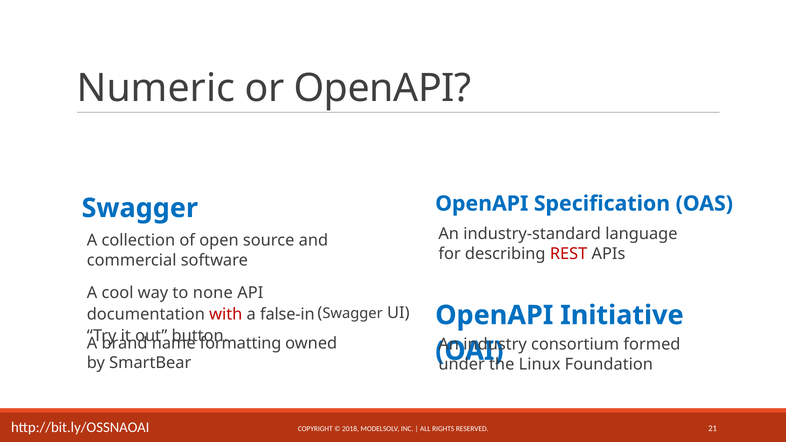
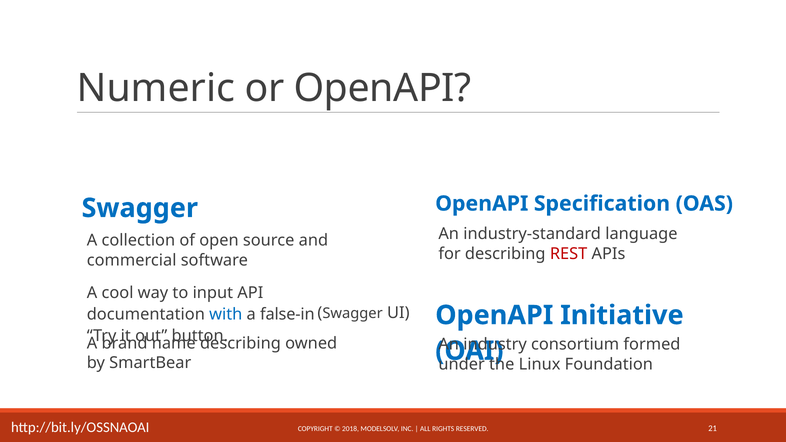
none: none -> input
with colour: red -> blue
name formatting: formatting -> describing
